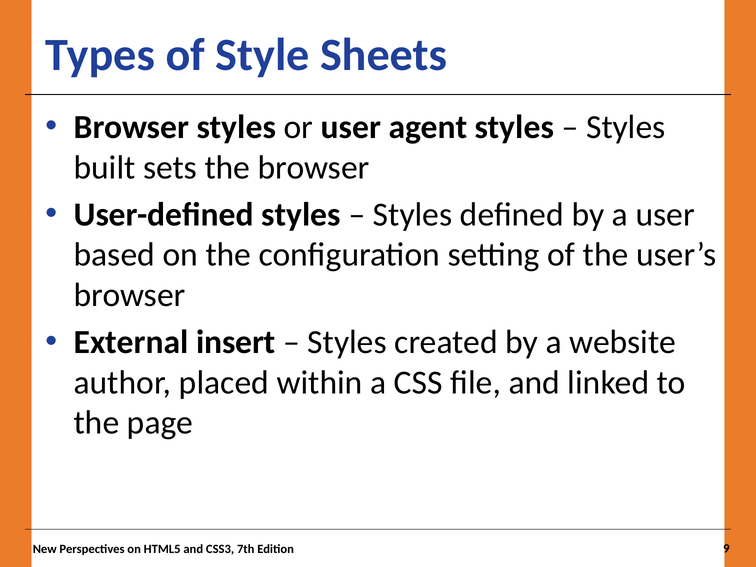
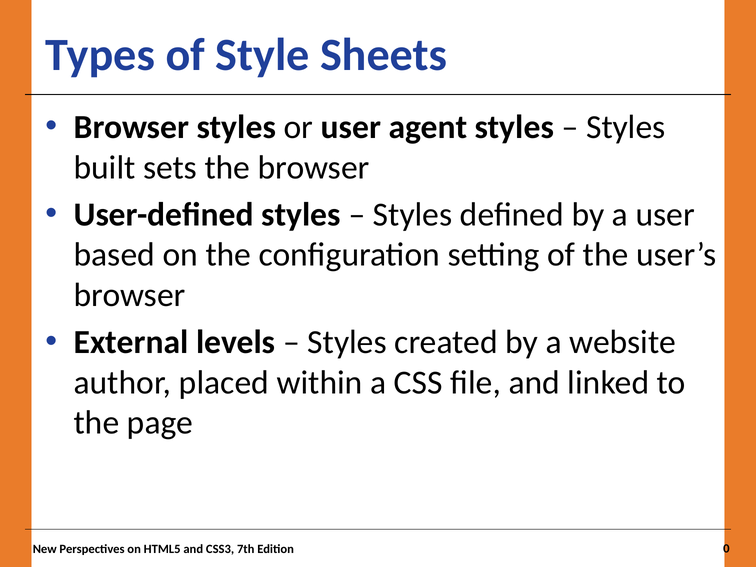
insert: insert -> levels
9: 9 -> 0
